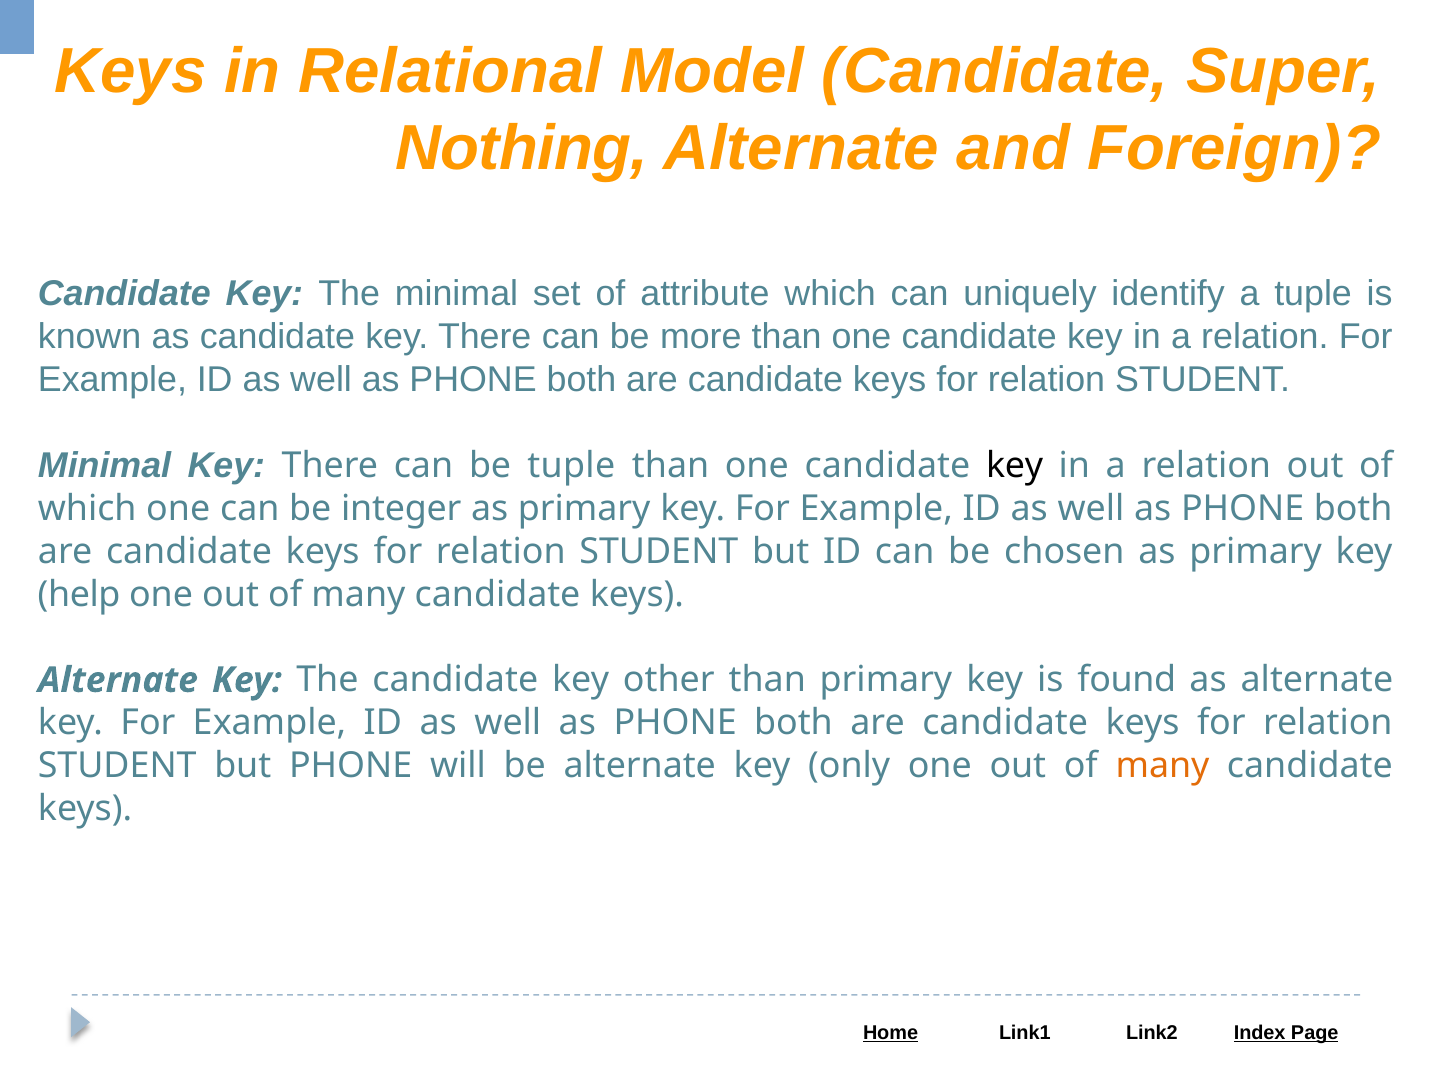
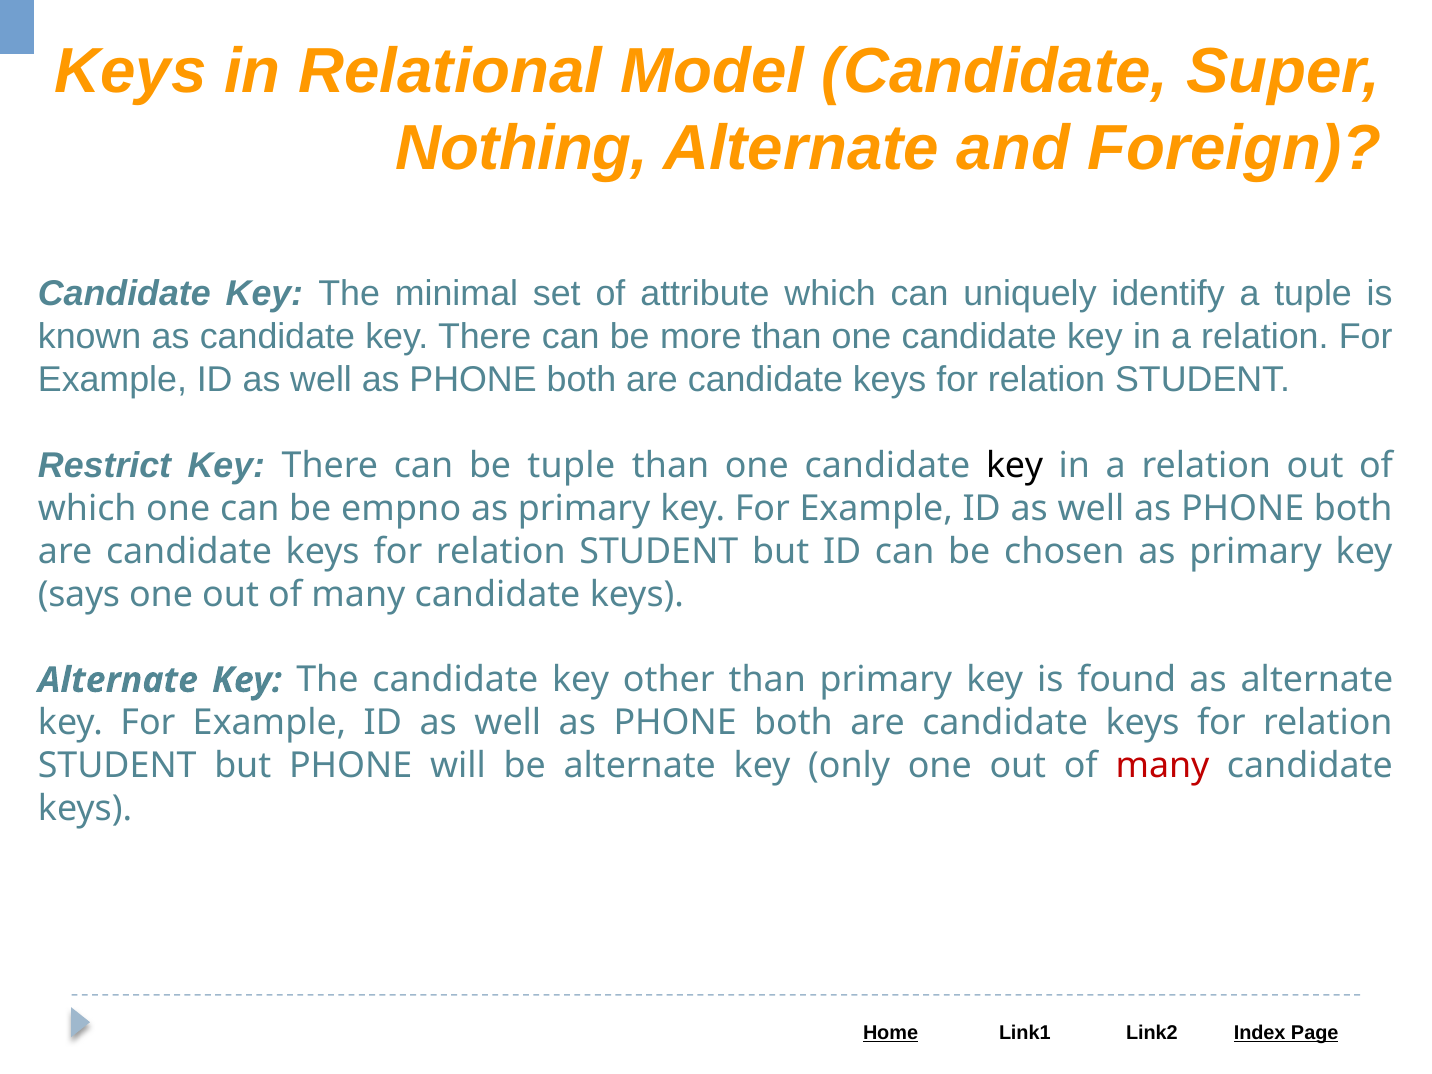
Minimal at (105, 465): Minimal -> Restrict
integer: integer -> empno
help: help -> says
many at (1163, 766) colour: orange -> red
